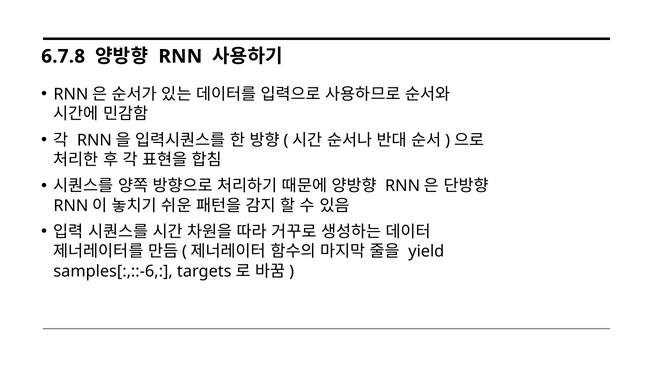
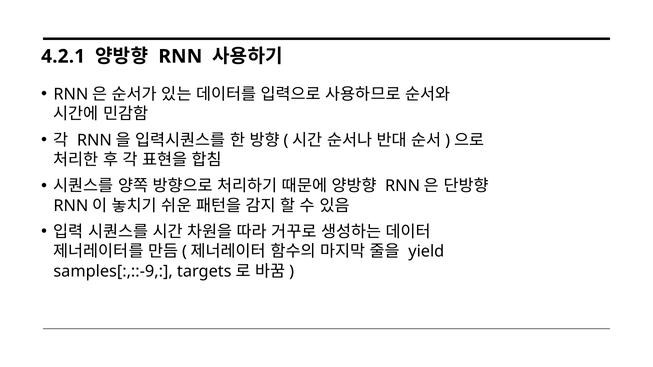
6.7.8: 6.7.8 -> 4.2.1
samples[:,::-6: samples[:,::-6 -> samples[:,::-9
